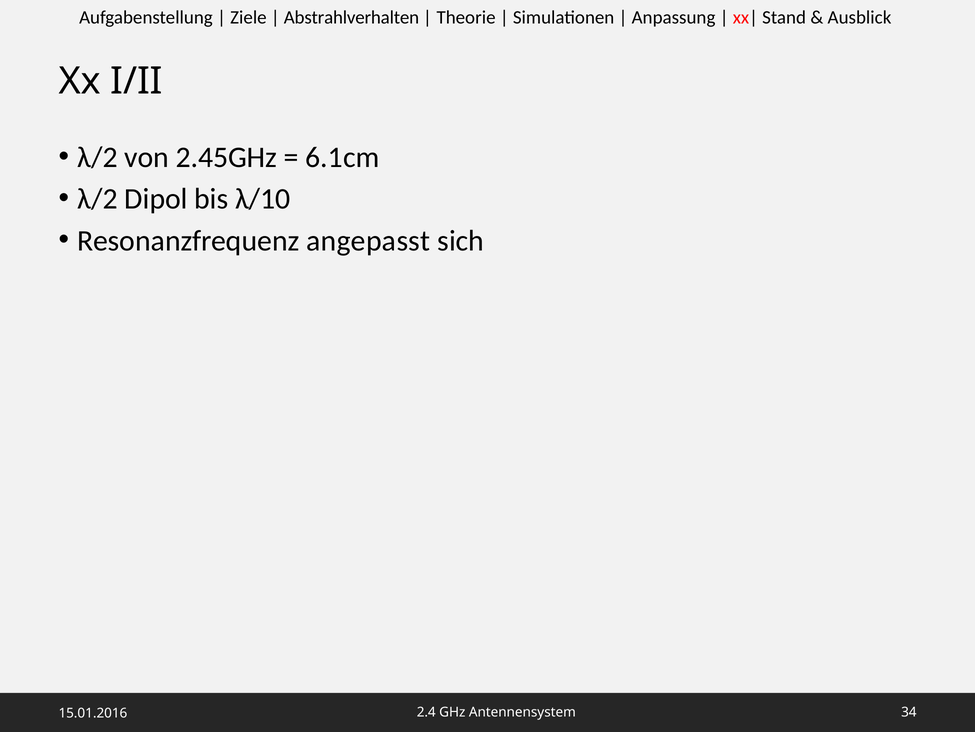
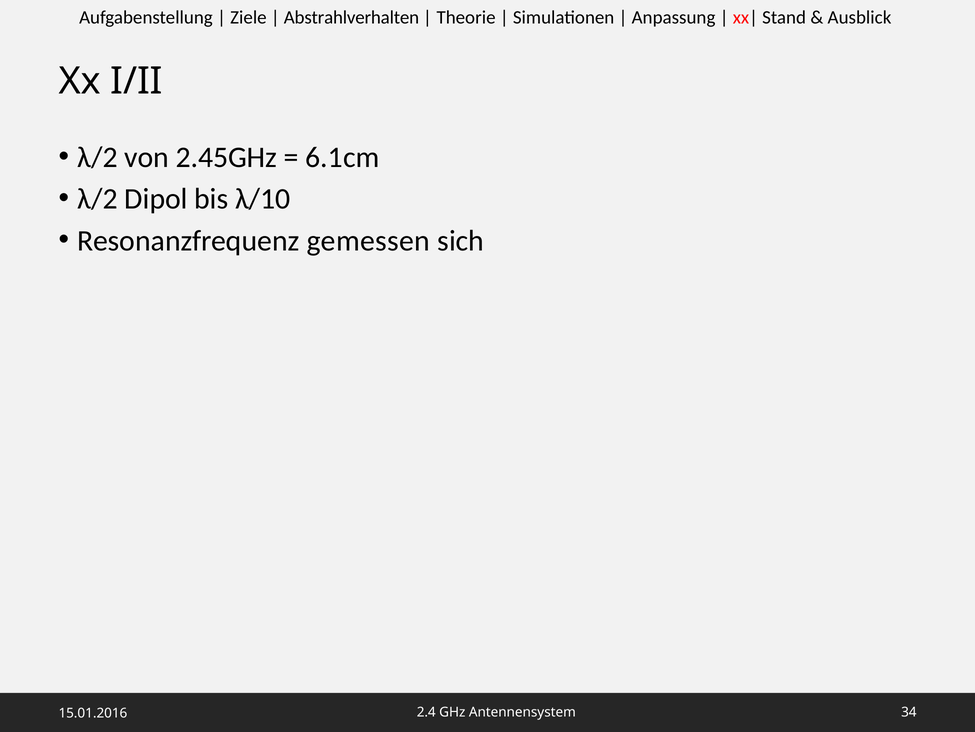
angepasst: angepasst -> gemessen
